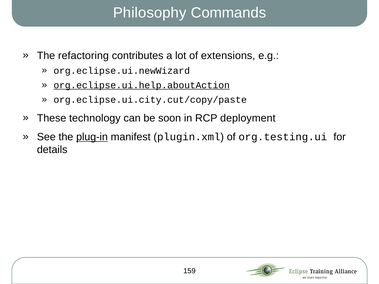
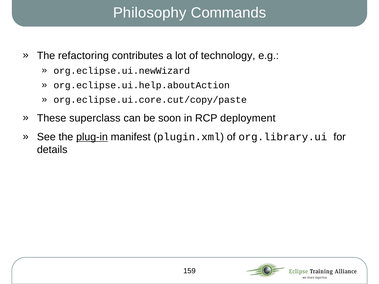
extensions: extensions -> technology
org.eclipse.ui.help.aboutAction underline: present -> none
org.eclipse.ui.city.cut/copy/paste: org.eclipse.ui.city.cut/copy/paste -> org.eclipse.ui.core.cut/copy/paste
technology: technology -> superclass
org.testing.ui: org.testing.ui -> org.library.ui
